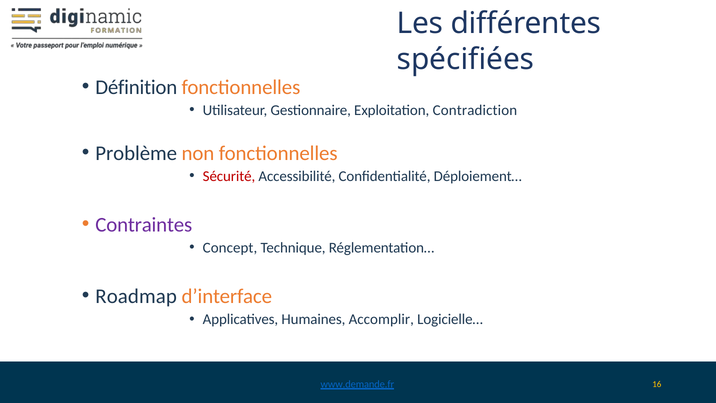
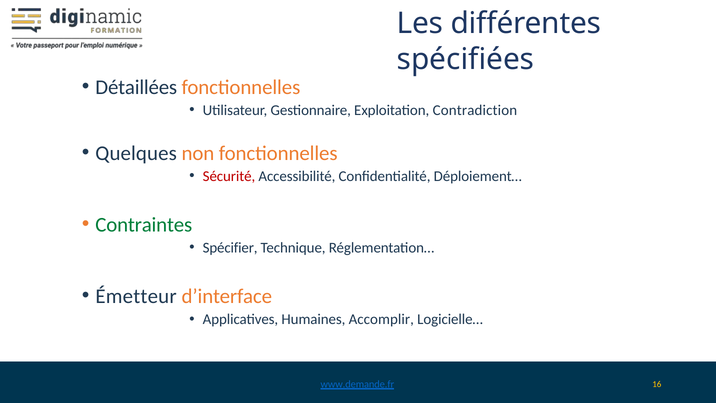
Définition: Définition -> Détaillées
Problème: Problème -> Quelques
Contraintes colour: purple -> green
Concept: Concept -> Spécifier
Roadmap: Roadmap -> Émetteur
